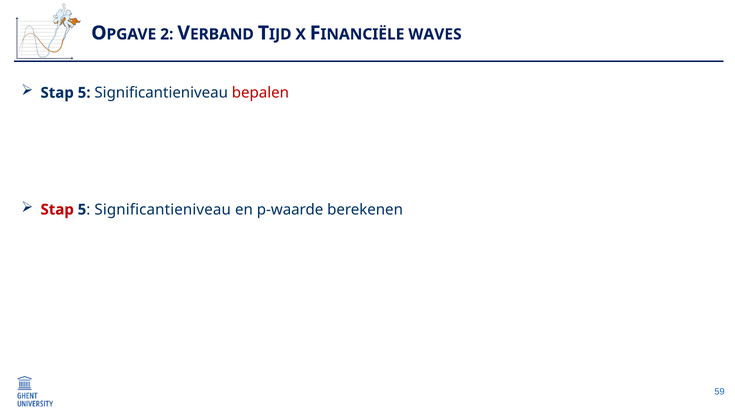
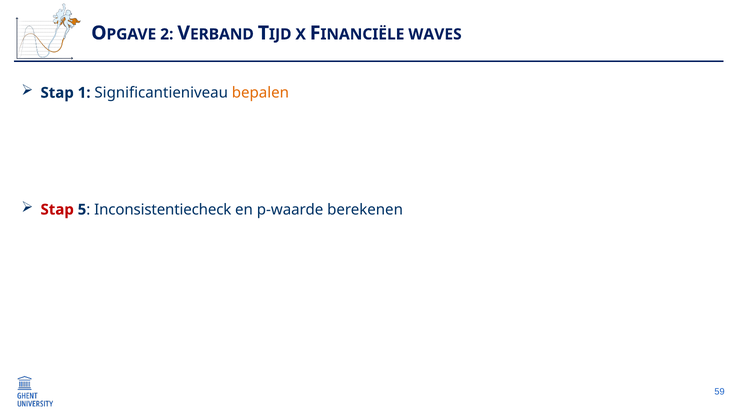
5 at (84, 93): 5 -> 1
bepalen colour: red -> orange
Significantieniveau at (163, 209): Significantieniveau -> Inconsistentiecheck
